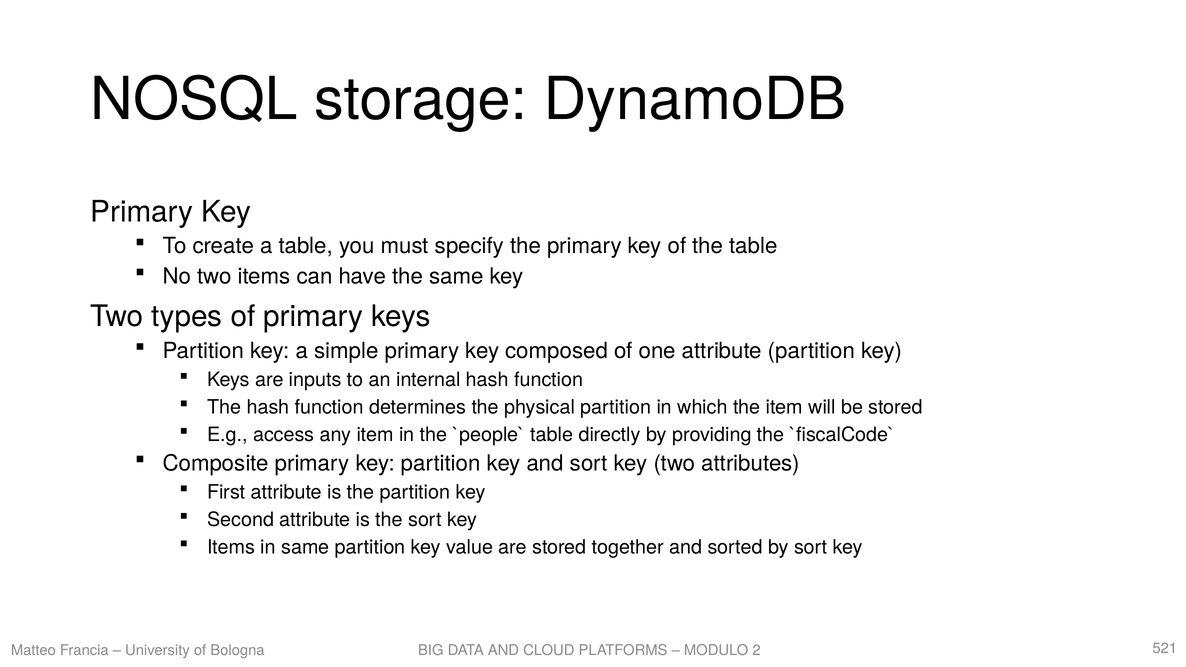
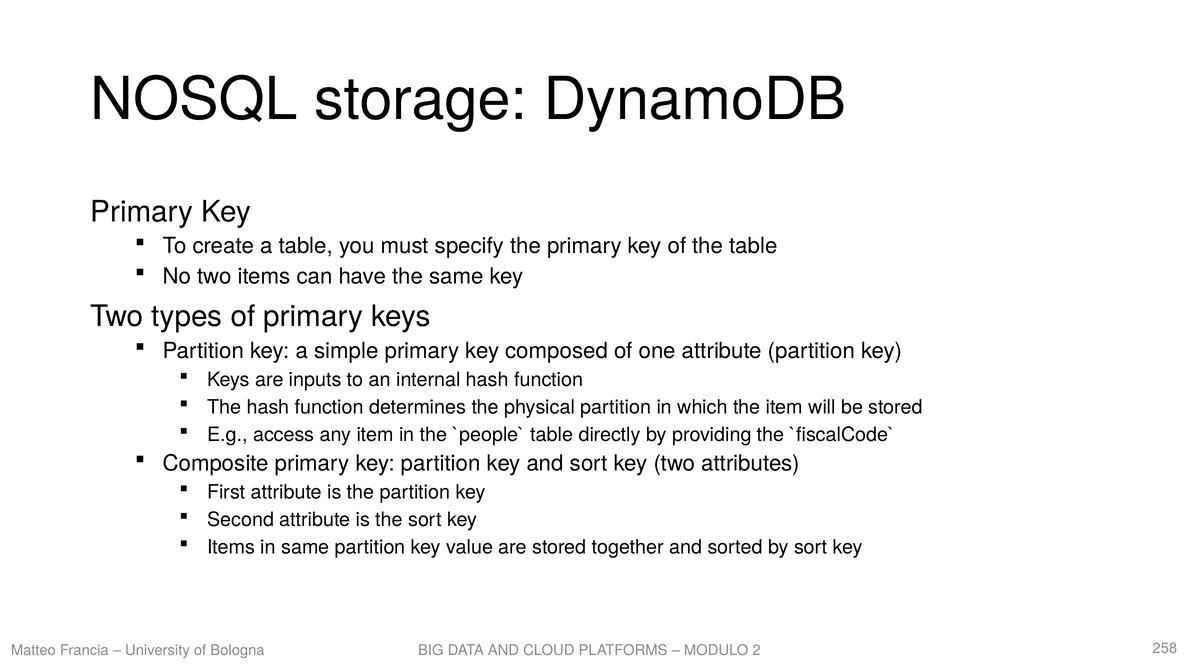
521: 521 -> 258
